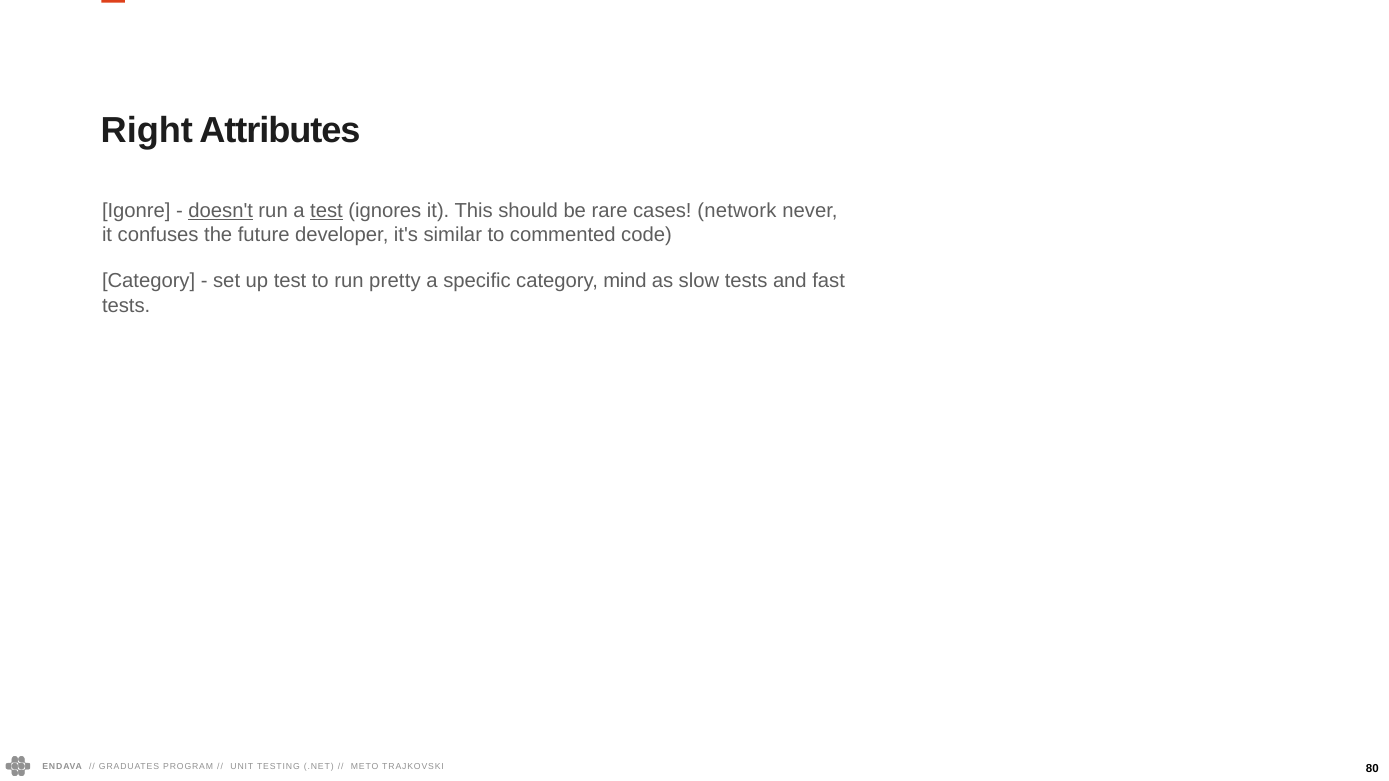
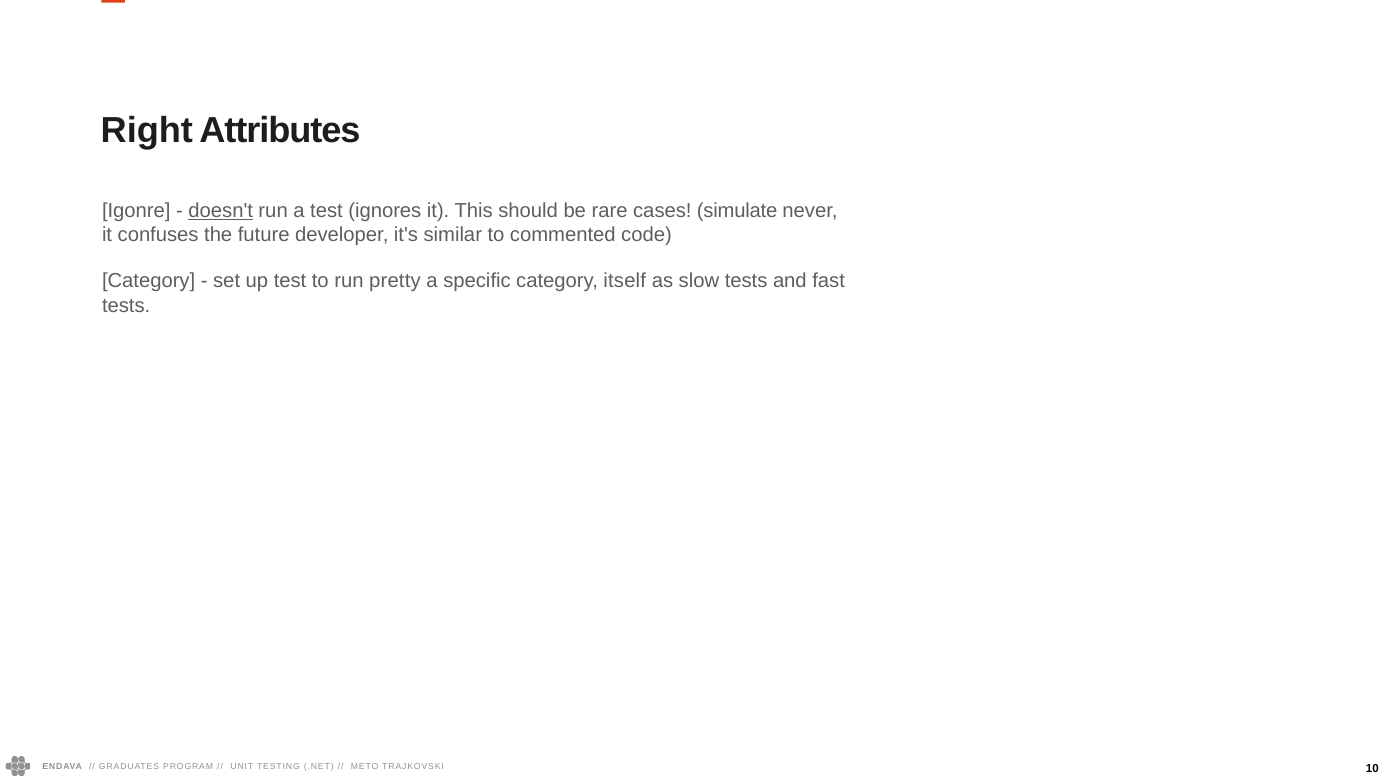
test at (326, 211) underline: present -> none
network: network -> simulate
mind: mind -> itself
80: 80 -> 10
